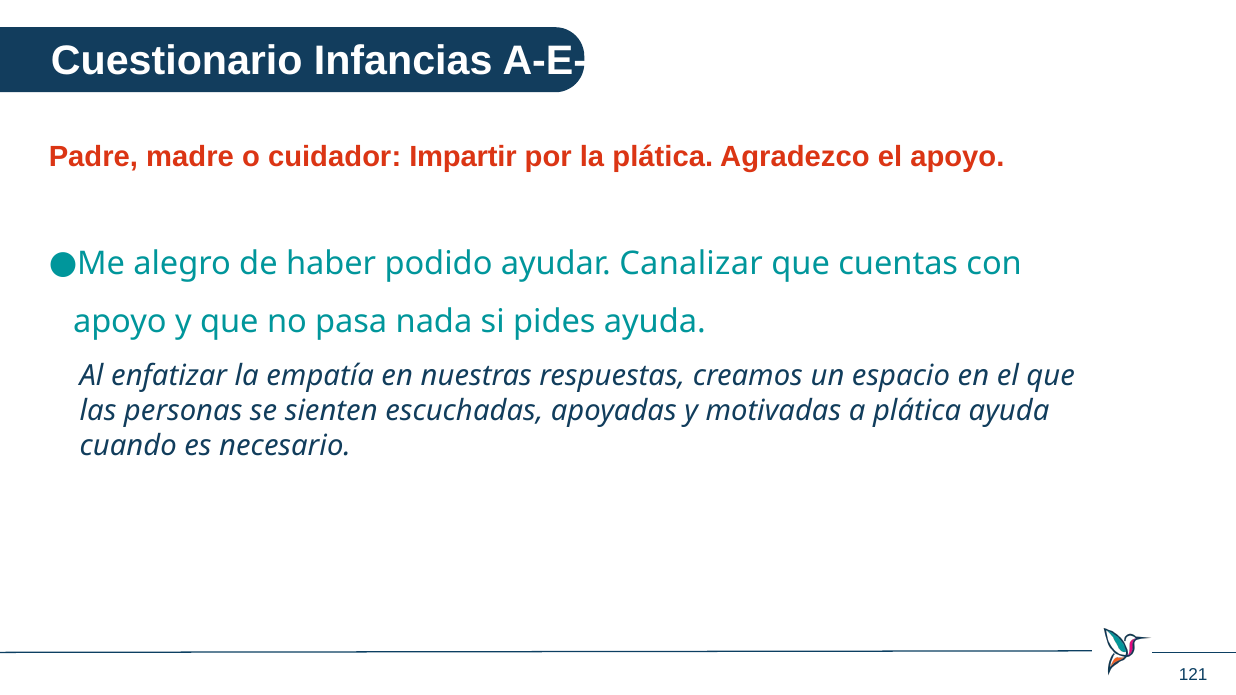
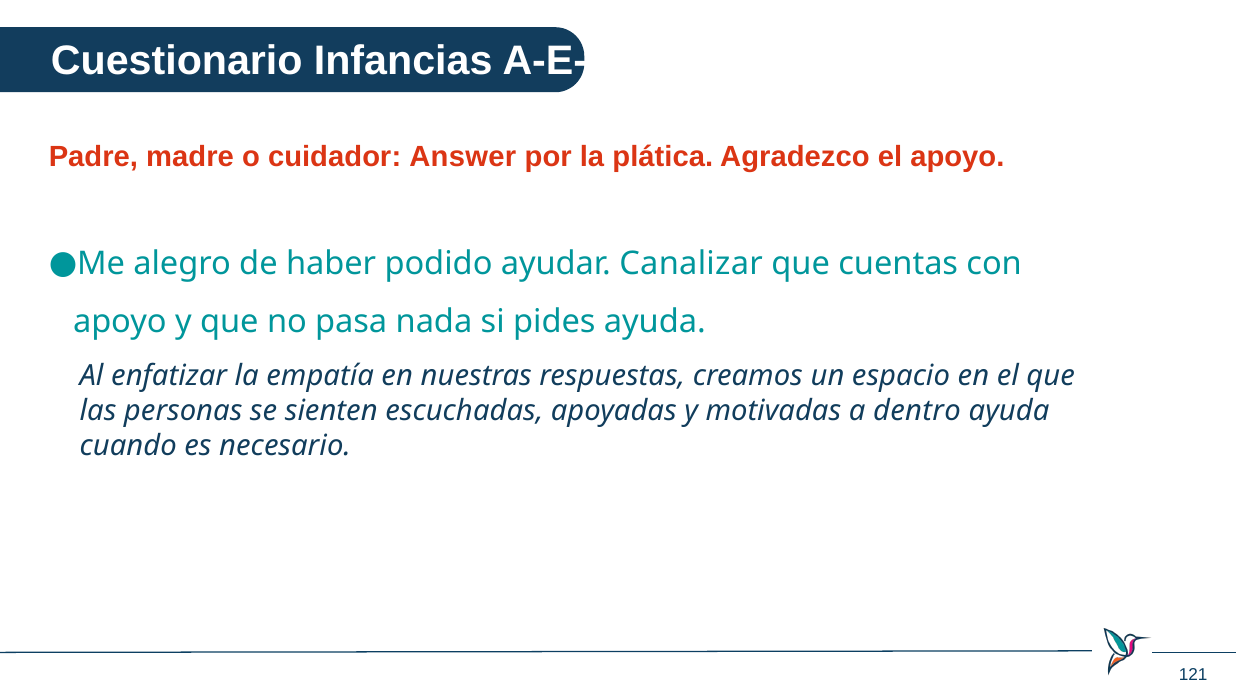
Impartir: Impartir -> Answer
a plática: plática -> dentro
